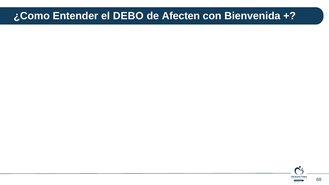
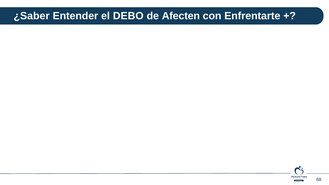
¿Como: ¿Como -> ¿Saber
Bienvenida: Bienvenida -> Enfrentarte
